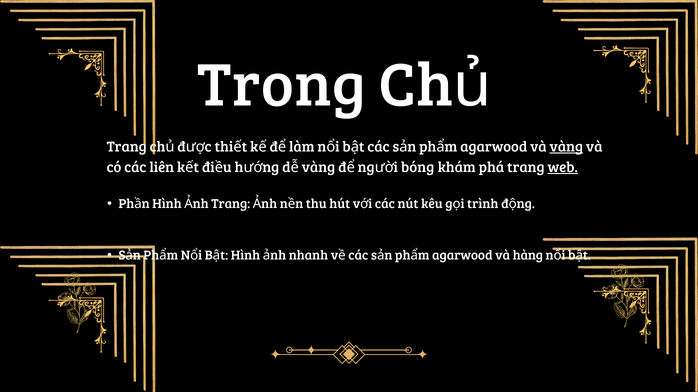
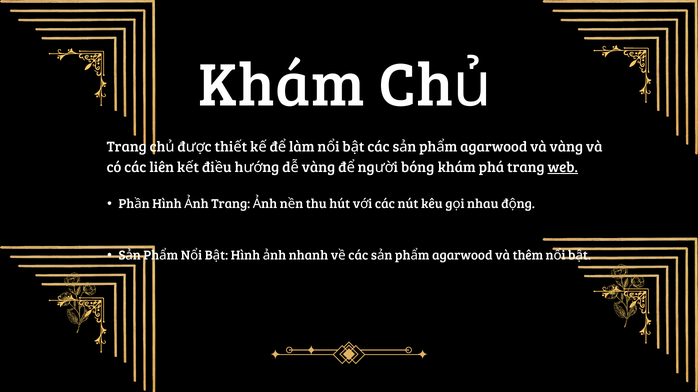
Trong at (282, 86): Trong -> Khám
vàng at (566, 147) underline: present -> none
trình: trình -> nhau
hàng: hàng -> thêm
